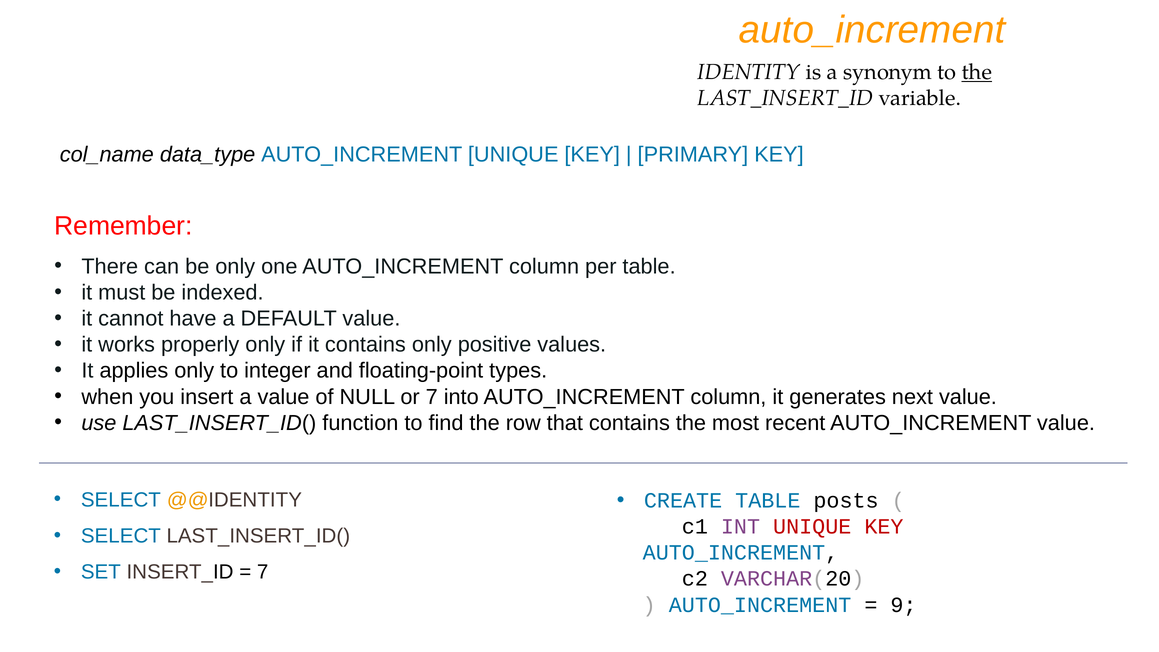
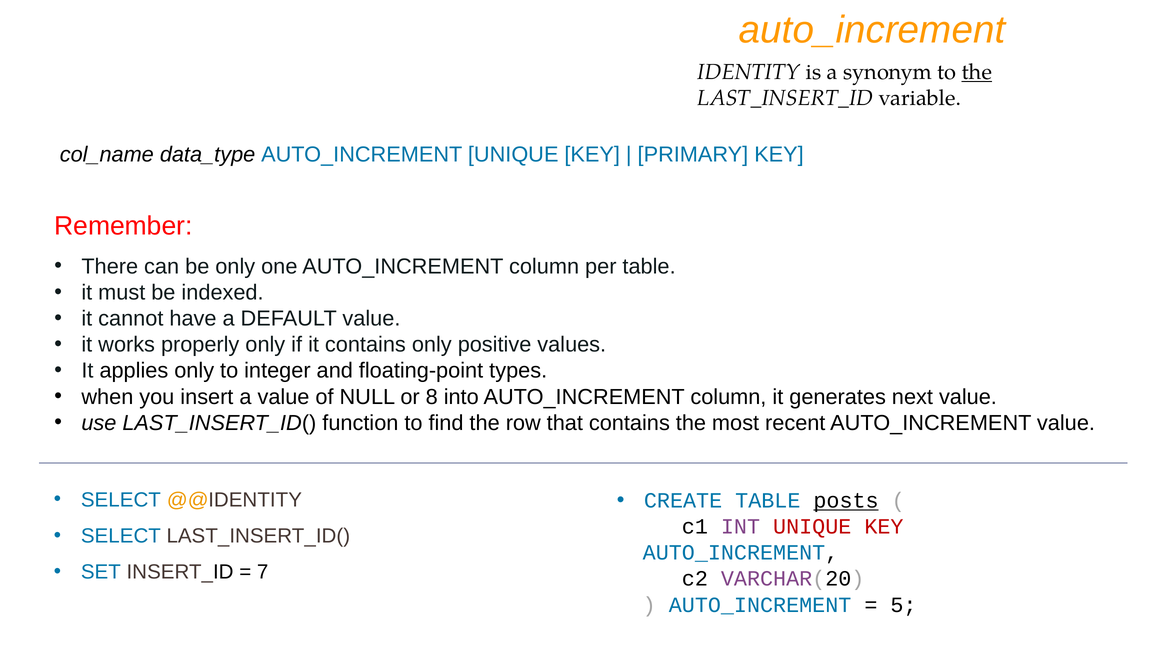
or 7: 7 -> 8
posts underline: none -> present
9: 9 -> 5
